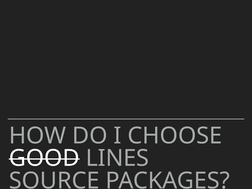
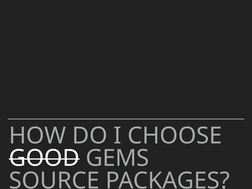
LINES: LINES -> GEMS
